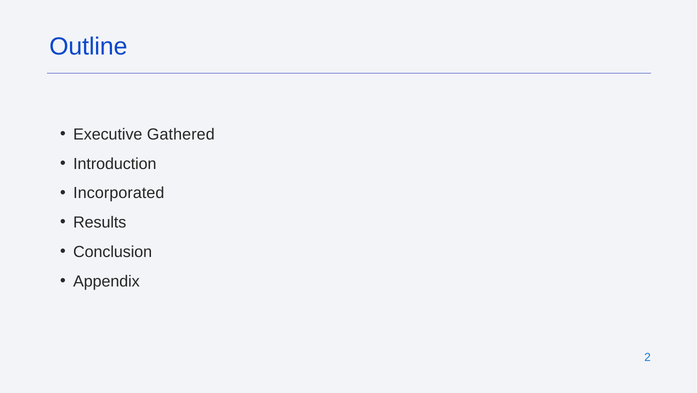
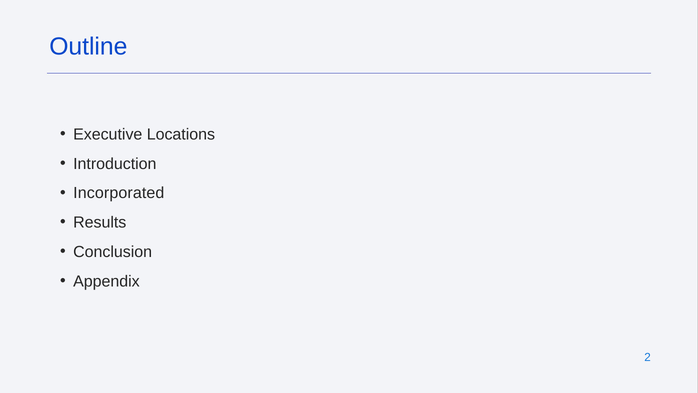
Gathered: Gathered -> Locations
